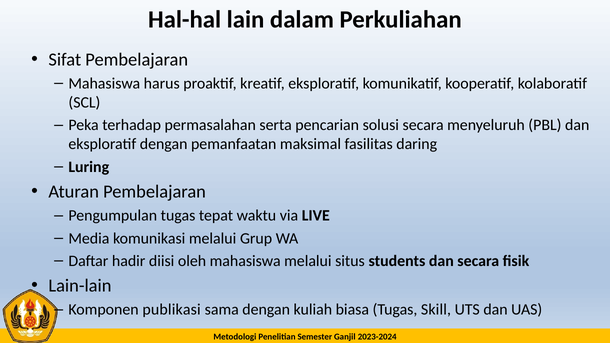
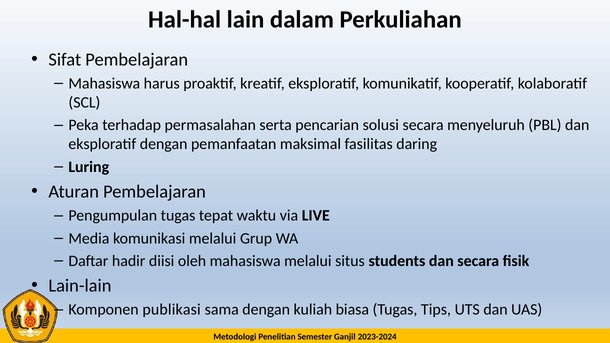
Skill: Skill -> Tips
